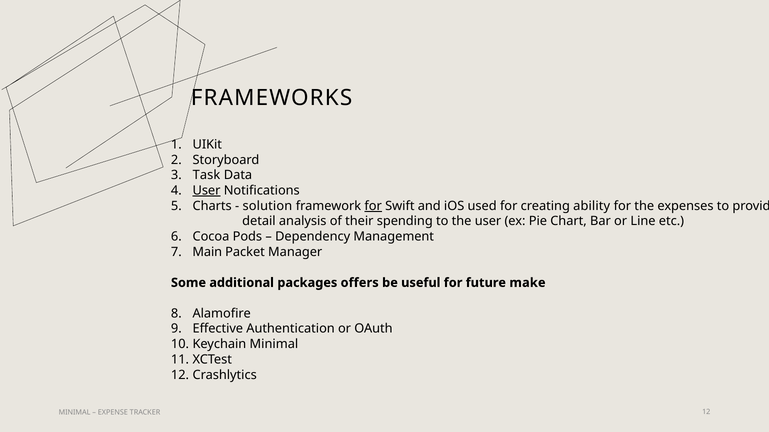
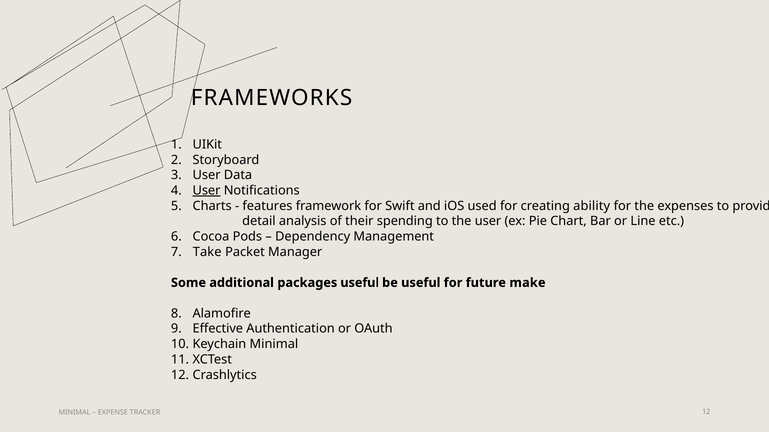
Task at (206, 175): Task -> User
solution: solution -> features
for at (373, 206) underline: present -> none
Main: Main -> Take
packages offers: offers -> useful
